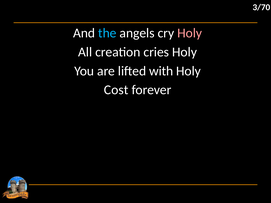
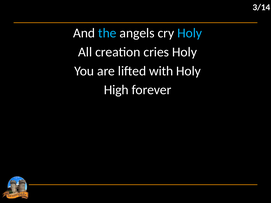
3/70: 3/70 -> 3/14
Holy at (190, 33) colour: pink -> light blue
Cost: Cost -> High
